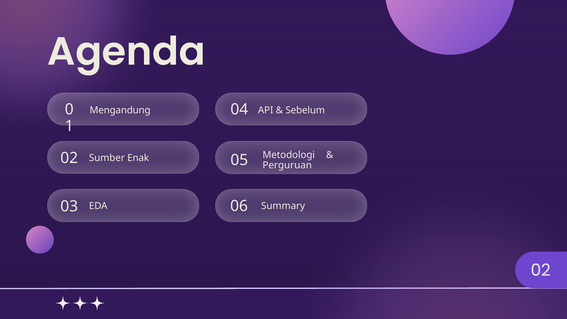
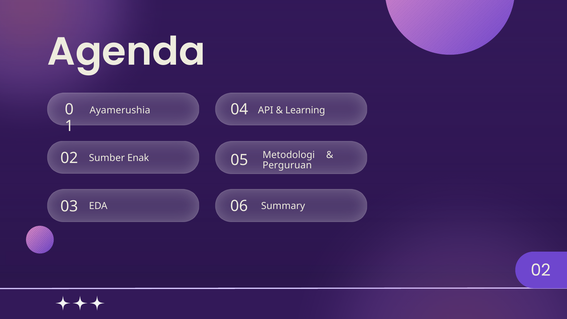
Mengandung: Mengandung -> Ayamerushia
Sebelum: Sebelum -> Learning
